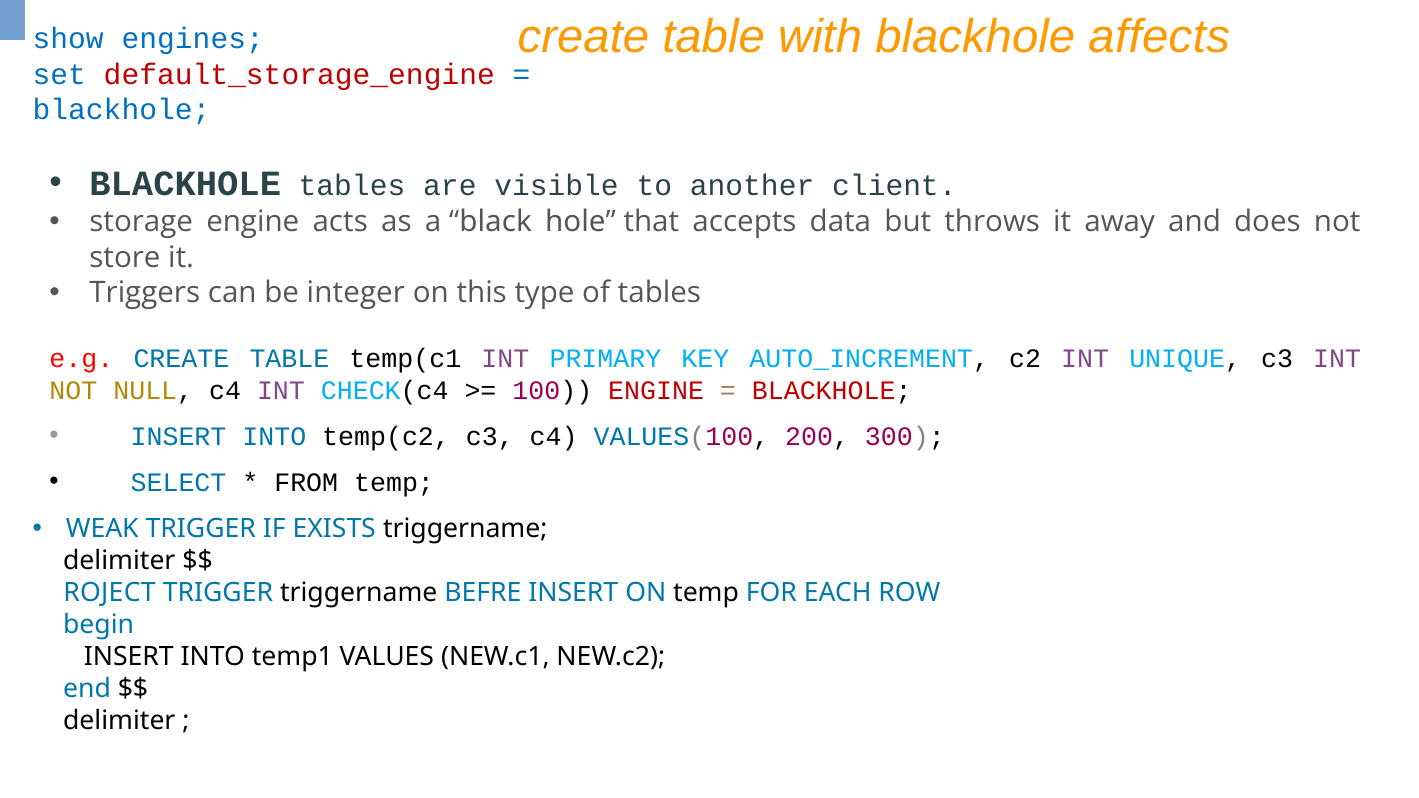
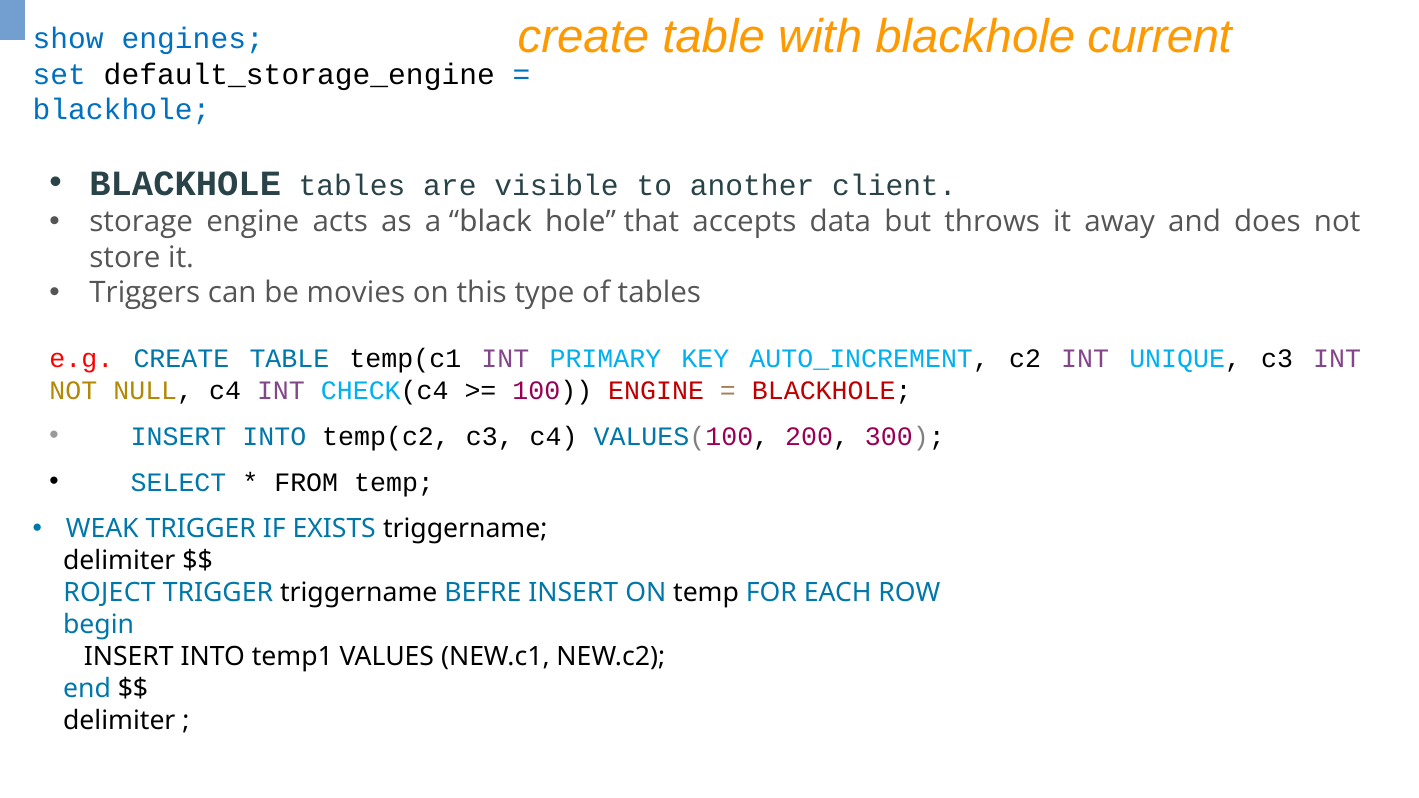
affects: affects -> current
default_storage_engine colour: red -> black
integer: integer -> movies
